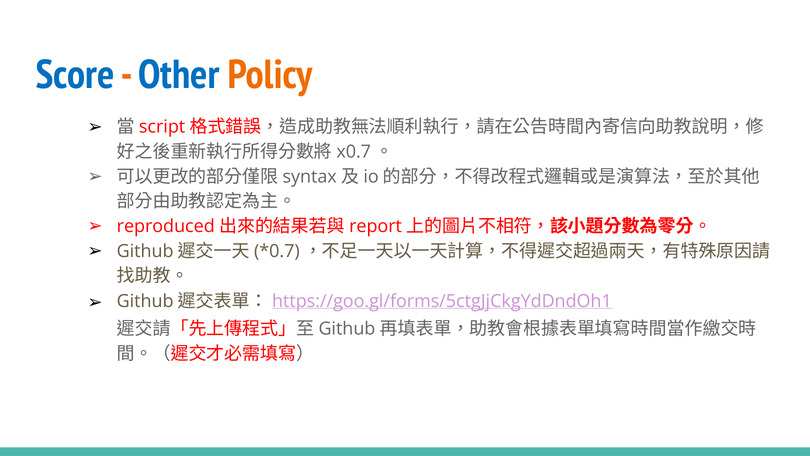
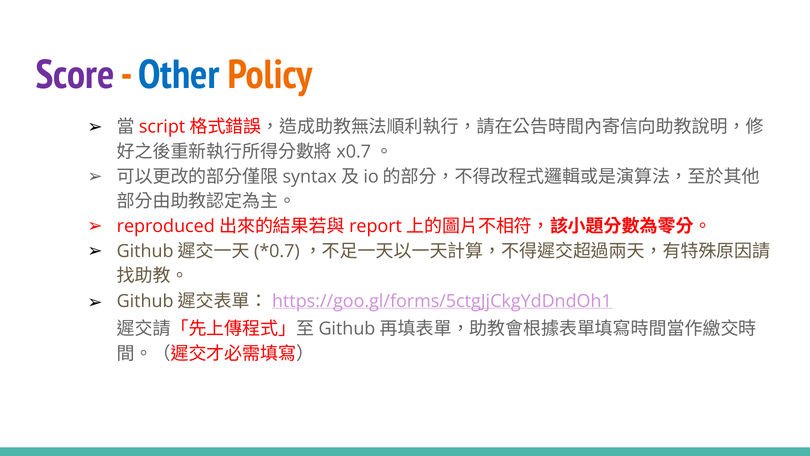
Score colour: blue -> purple
